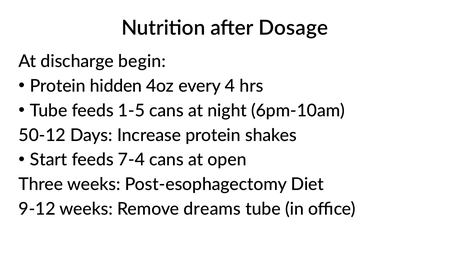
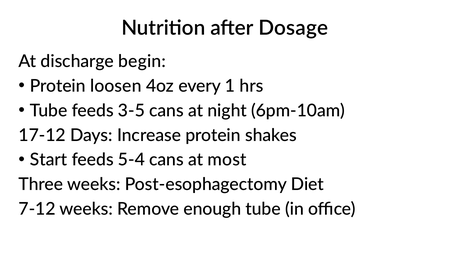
hidden: hidden -> loosen
4: 4 -> 1
1-5: 1-5 -> 3-5
50-12: 50-12 -> 17-12
7-4: 7-4 -> 5-4
open: open -> most
9-12: 9-12 -> 7-12
dreams: dreams -> enough
